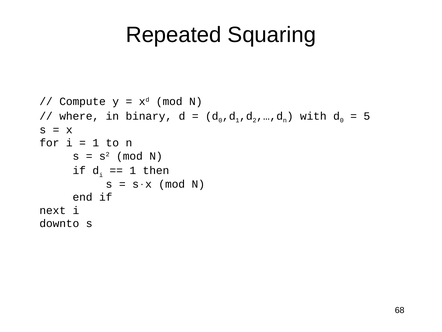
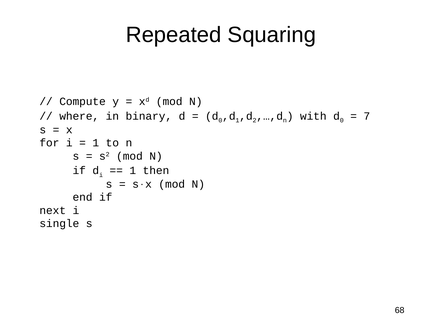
5: 5 -> 7
downto: downto -> single
